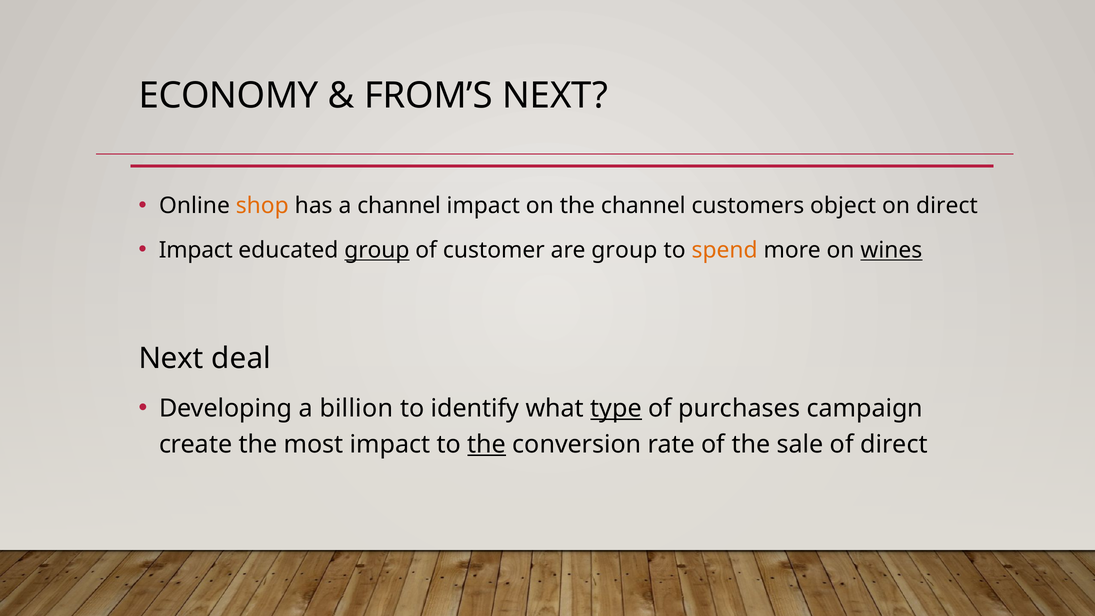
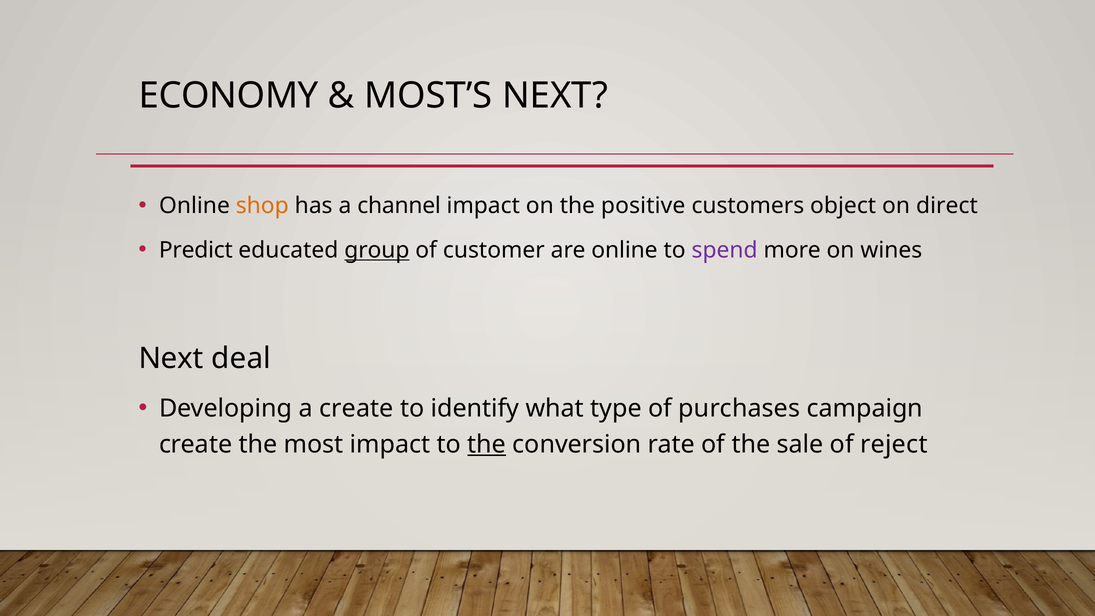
FROM’S: FROM’S -> MOST’S
the channel: channel -> positive
Impact at (196, 250): Impact -> Predict
are group: group -> online
spend colour: orange -> purple
wines underline: present -> none
a billion: billion -> create
type underline: present -> none
of direct: direct -> reject
